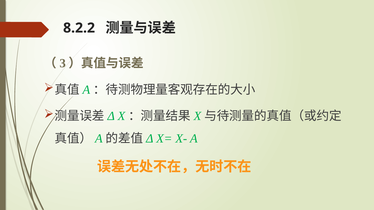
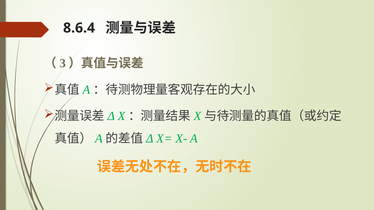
8.2.2: 8.2.2 -> 8.6.4
